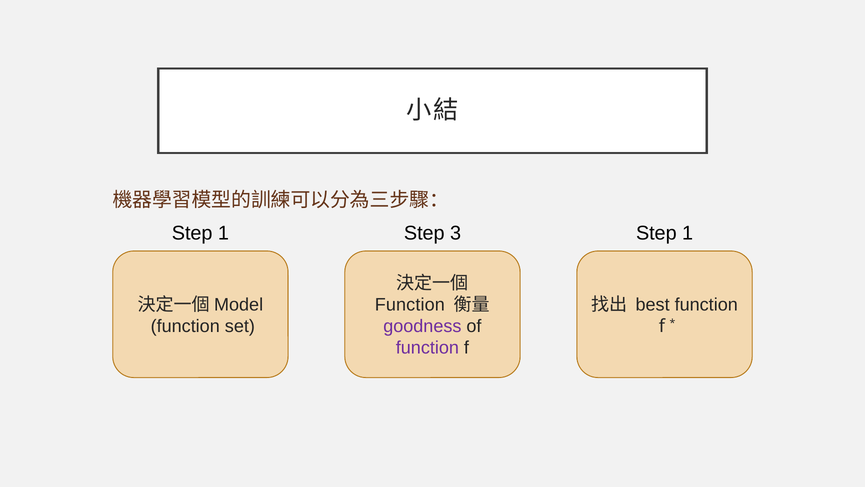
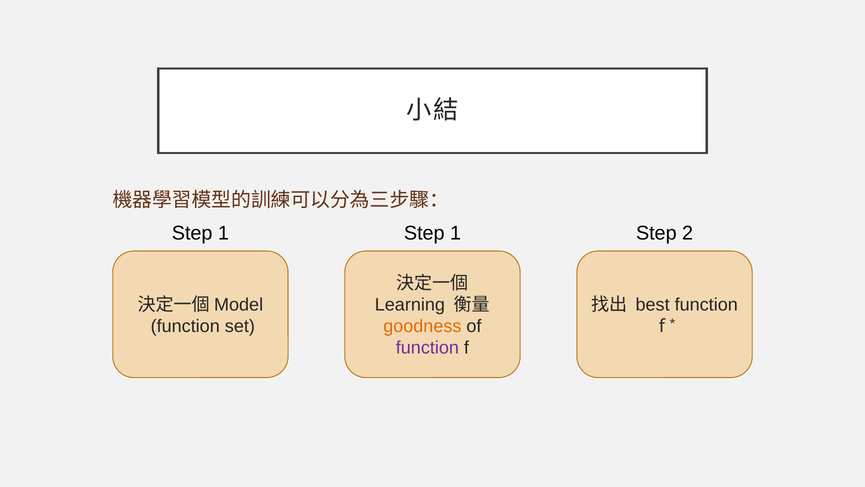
3 at (456, 233): 3 -> 1
1 at (688, 233): 1 -> 2
Function at (410, 304): Function -> Learning
goodness colour: purple -> orange
